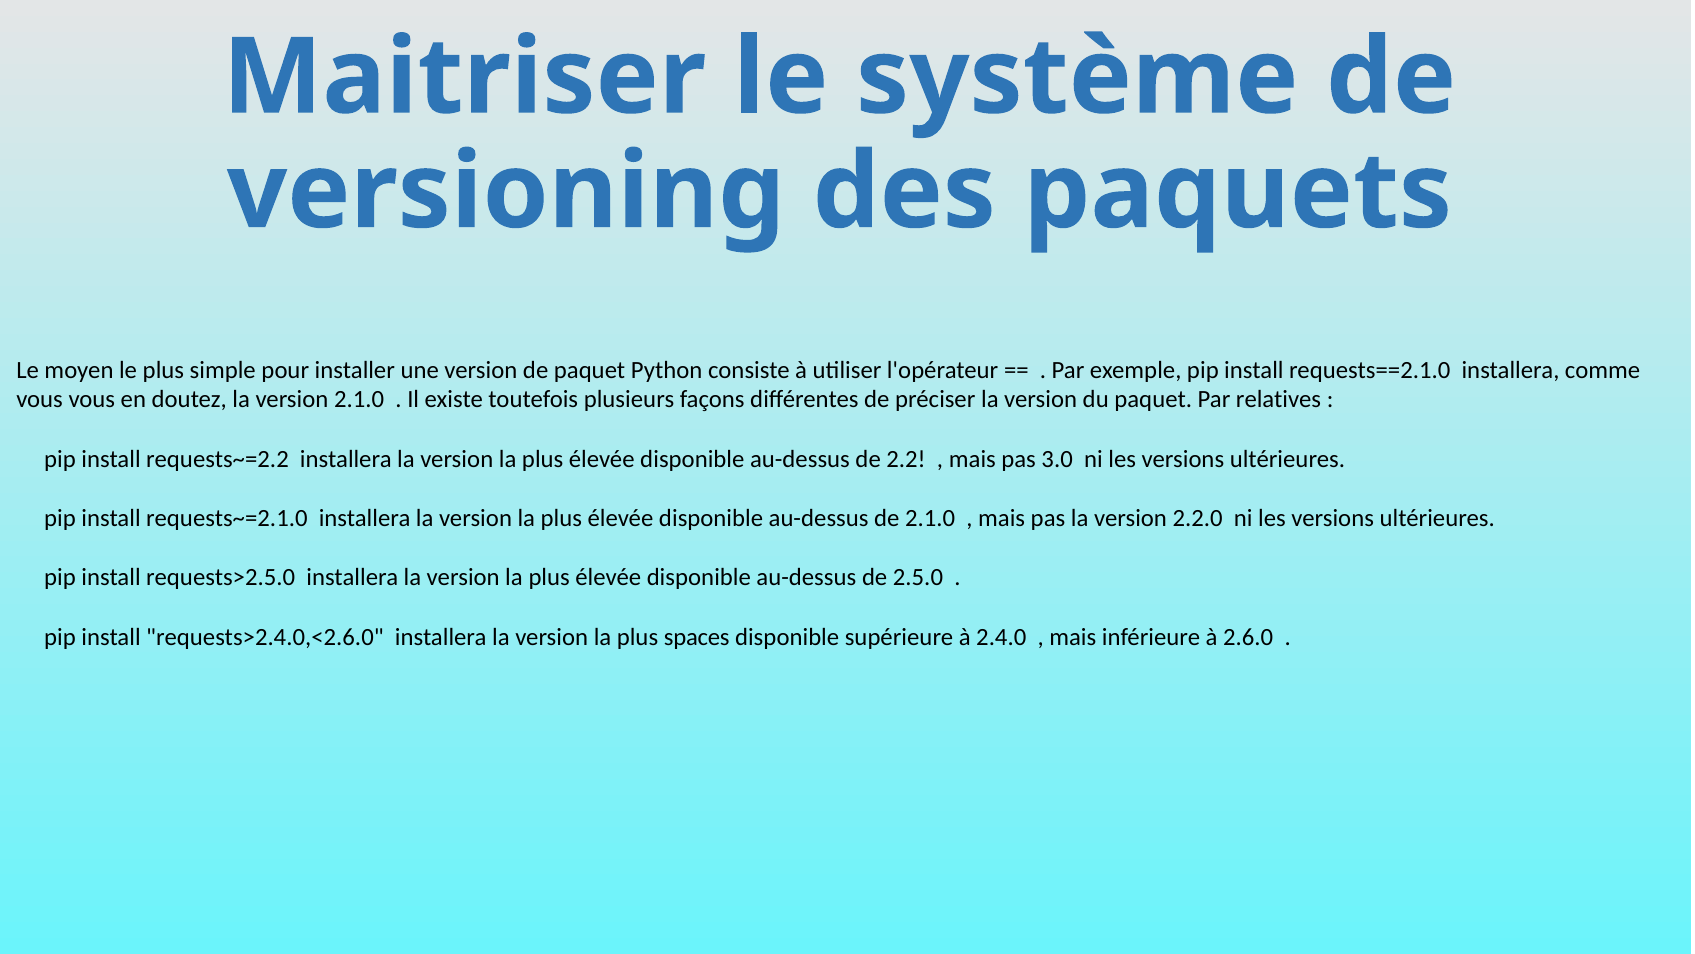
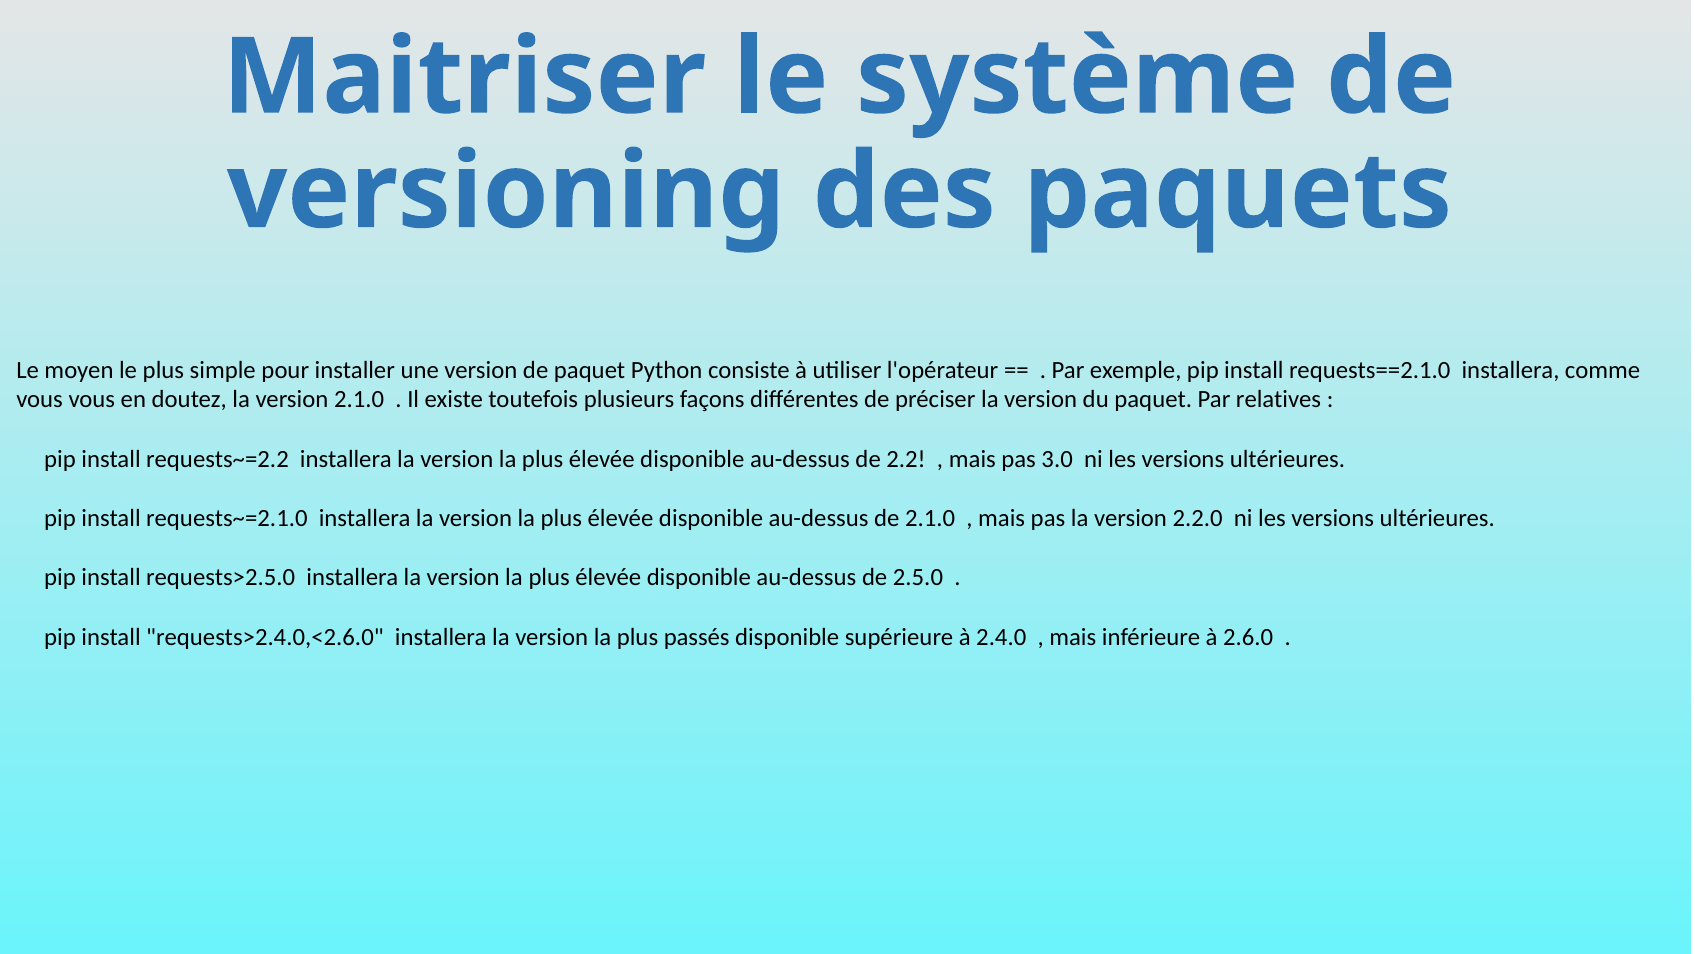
spaces: spaces -> passés
